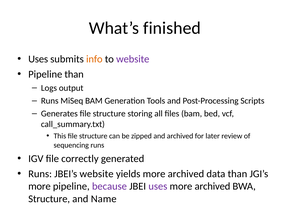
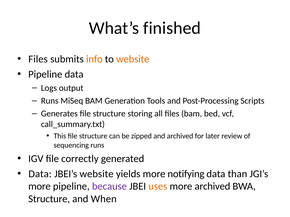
Uses at (38, 59): Uses -> Files
website at (133, 59) colour: purple -> orange
Pipeline than: than -> data
Runs at (40, 174): Runs -> Data
yields more archived: archived -> notifying
uses at (158, 187) colour: purple -> orange
Name: Name -> When
